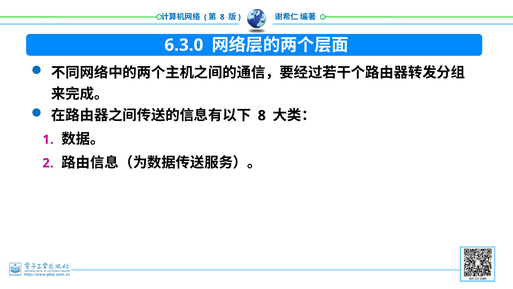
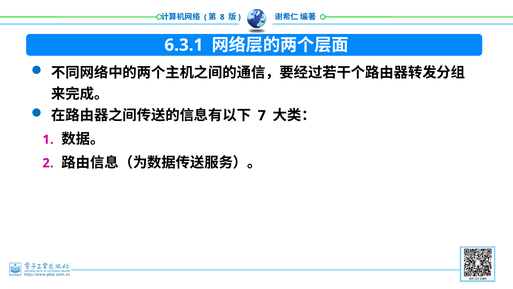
6.3.0: 6.3.0 -> 6.3.1
8 at (262, 115): 8 -> 7
